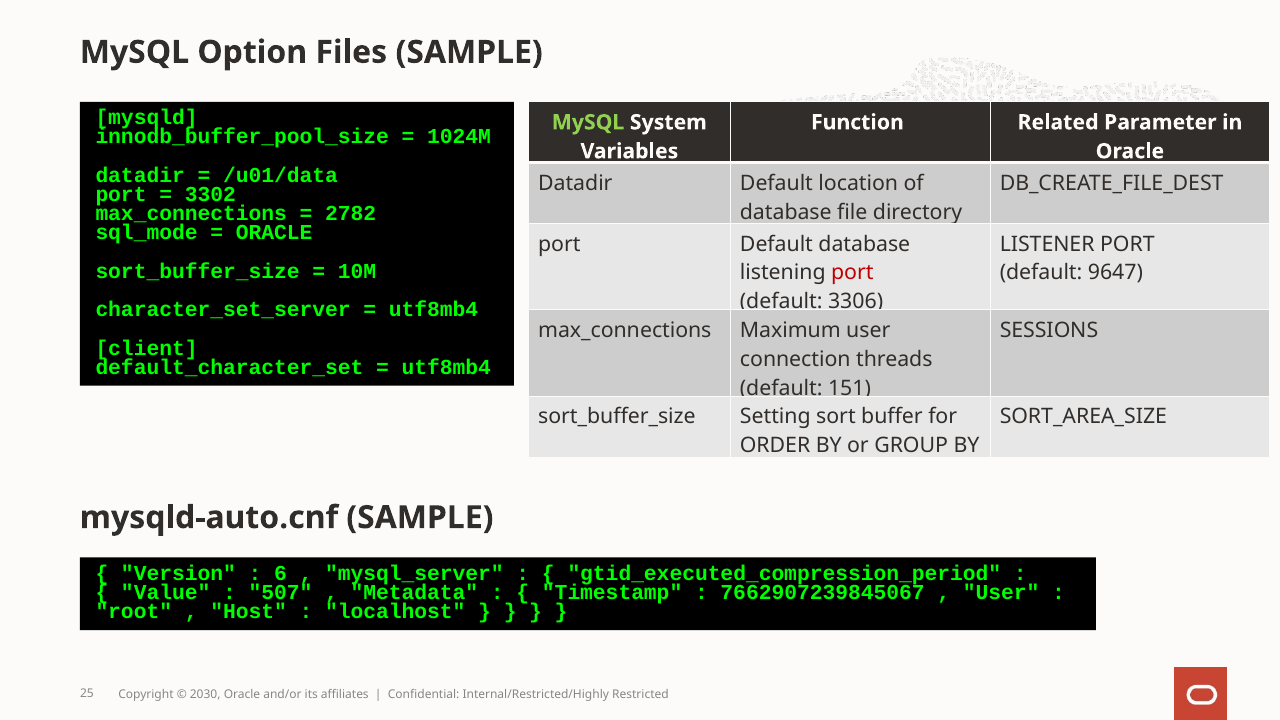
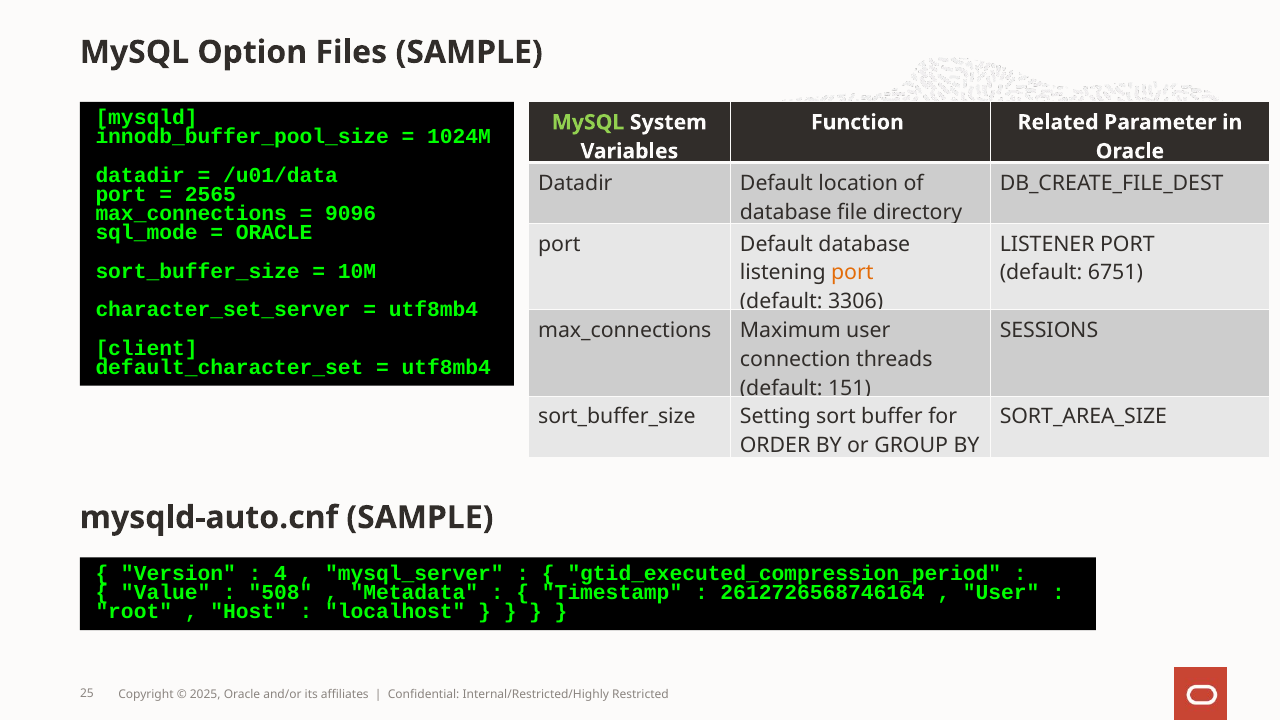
3302: 3302 -> 2565
2782: 2782 -> 9096
port at (852, 273) colour: red -> orange
9647: 9647 -> 6751
6: 6 -> 4
507: 507 -> 508
7662907239845067: 7662907239845067 -> 2612726568746164
2030: 2030 -> 2025
